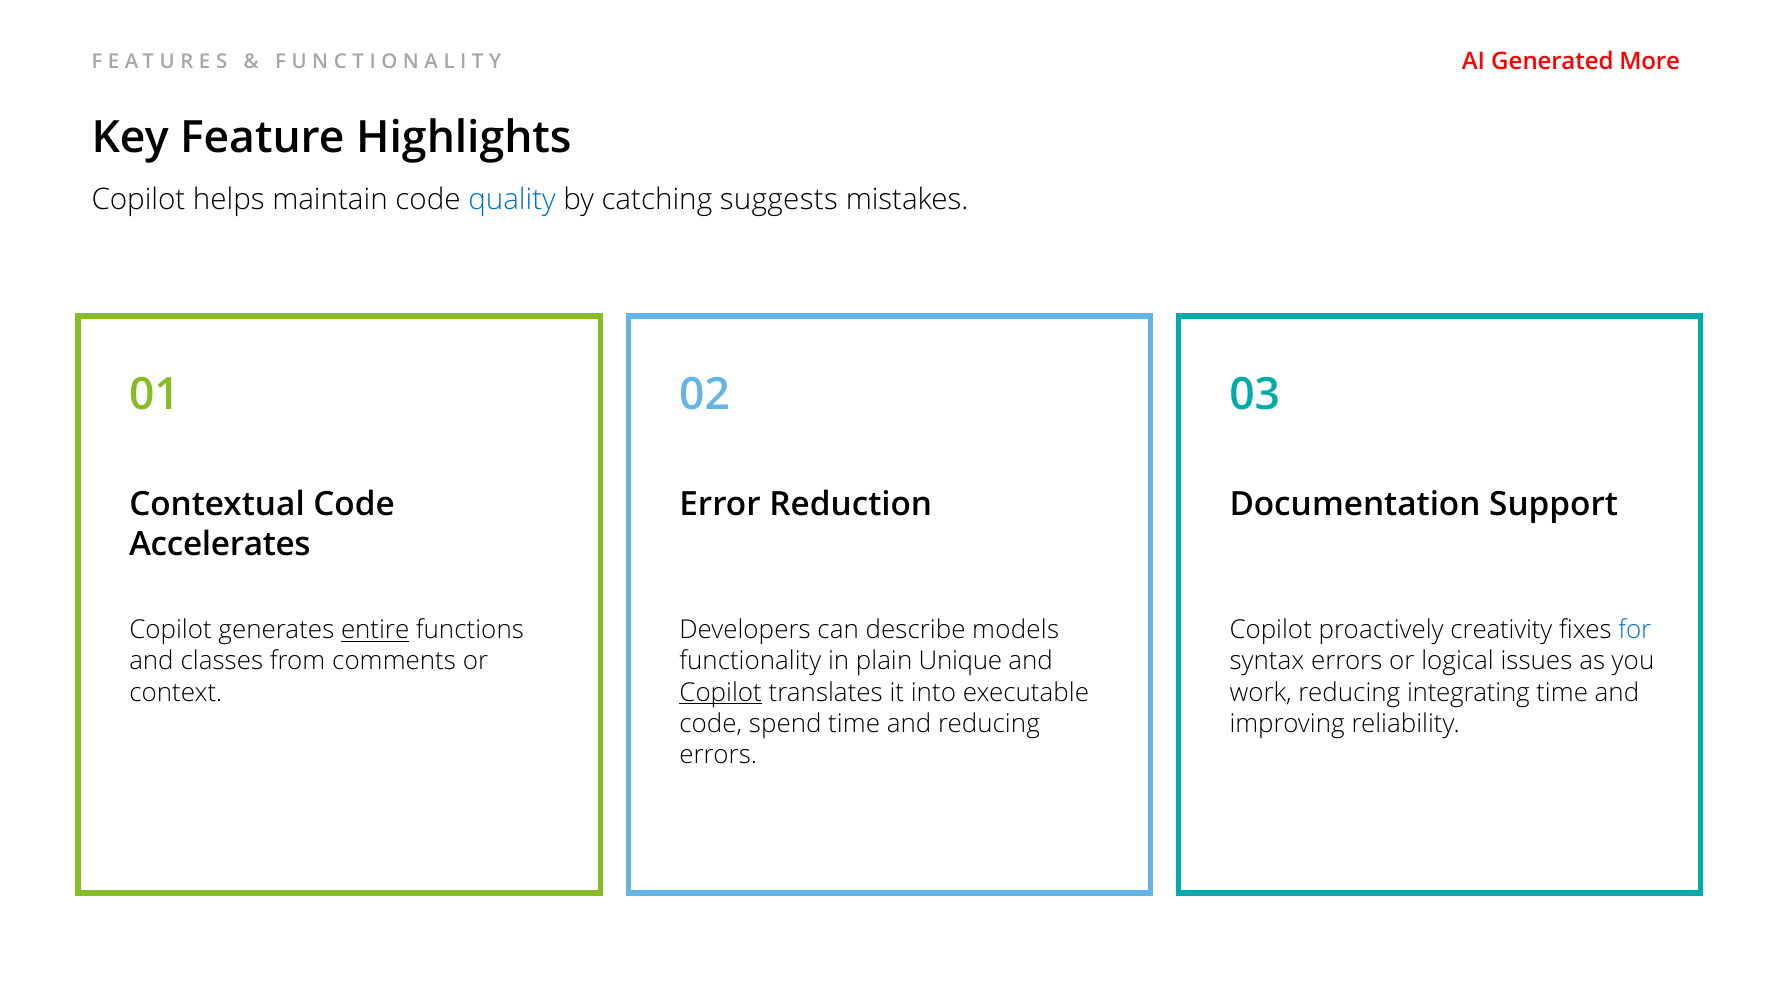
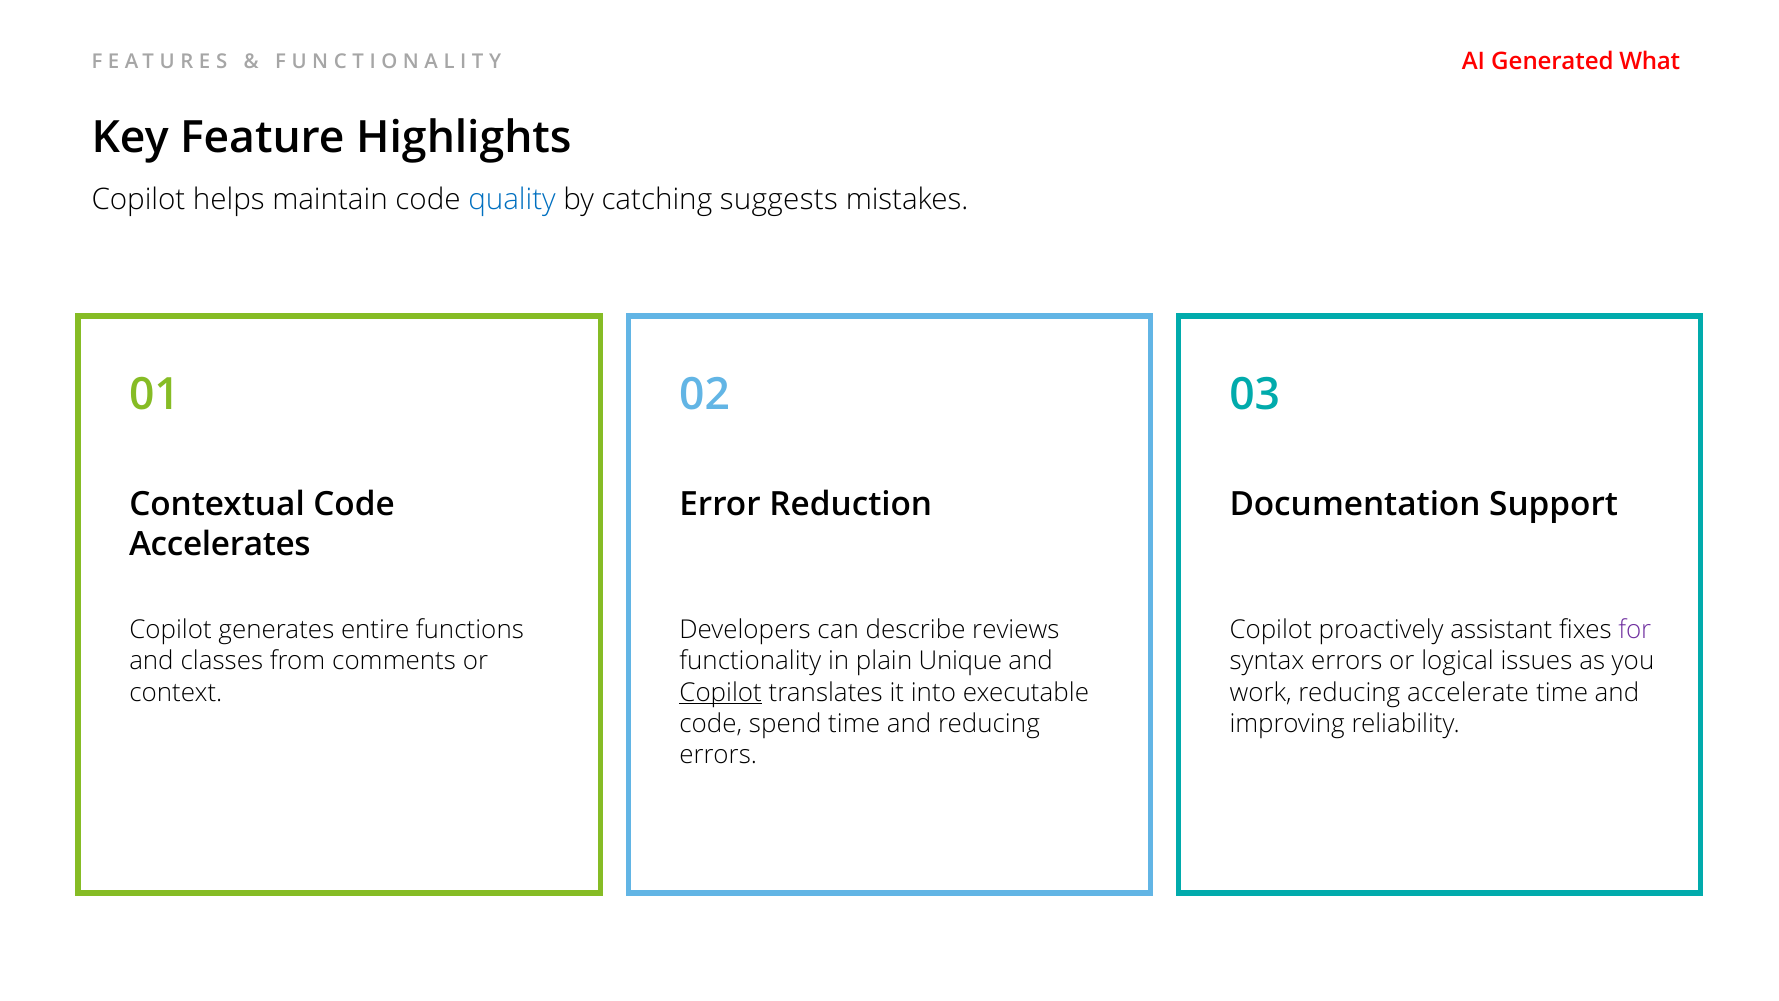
More: More -> What
entire underline: present -> none
models: models -> reviews
creativity: creativity -> assistant
for colour: blue -> purple
integrating: integrating -> accelerate
